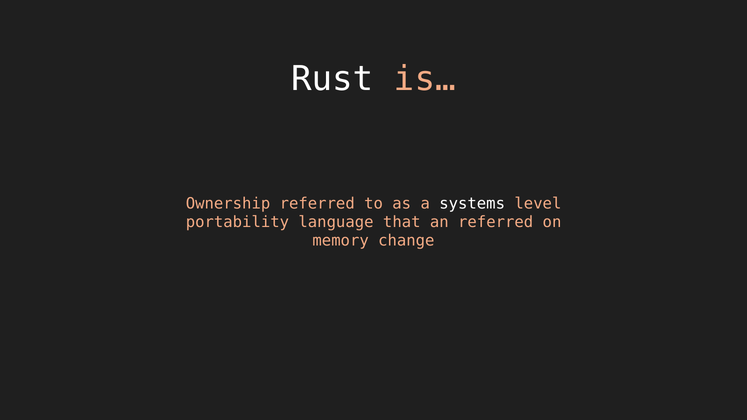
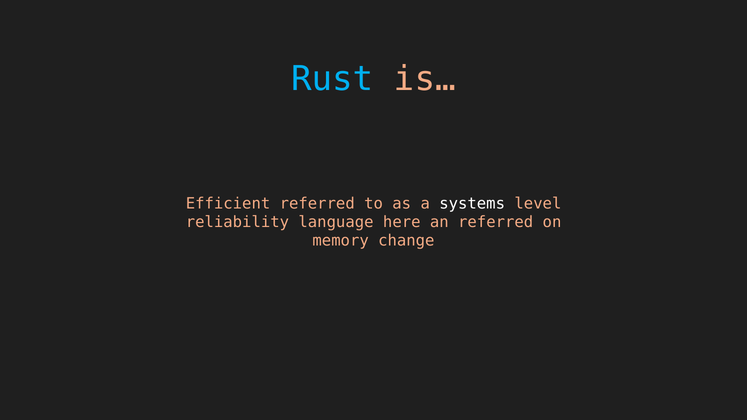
Rust colour: white -> light blue
Ownership: Ownership -> Efficient
portability: portability -> reliability
that: that -> here
